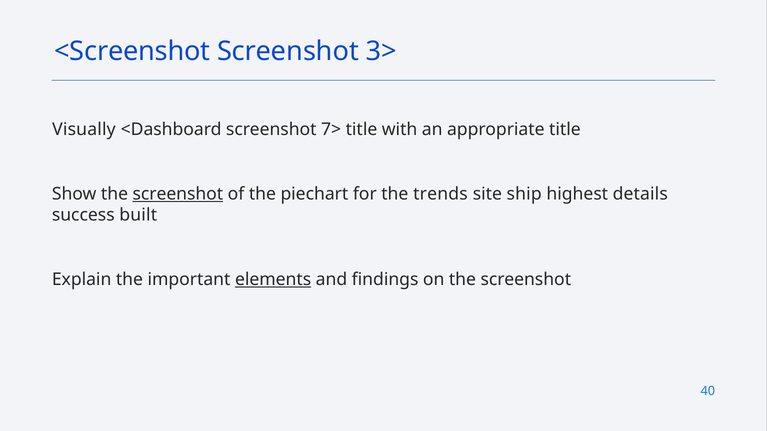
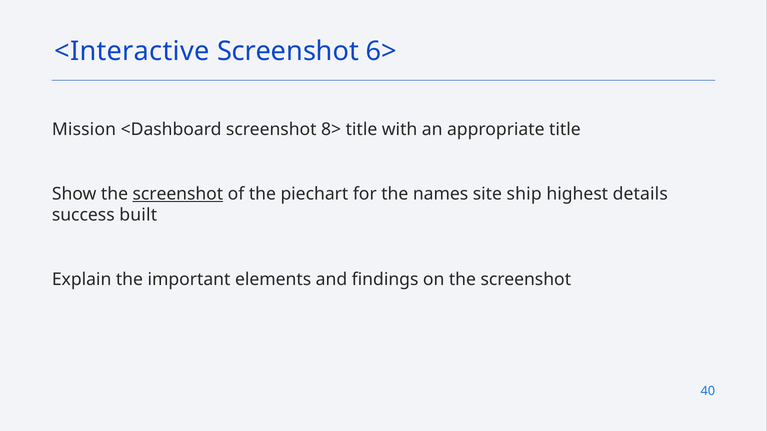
<Screenshot: <Screenshot -> <Interactive
3>: 3> -> 6>
Visually: Visually -> Mission
7>: 7> -> 8>
trends: trends -> names
elements underline: present -> none
